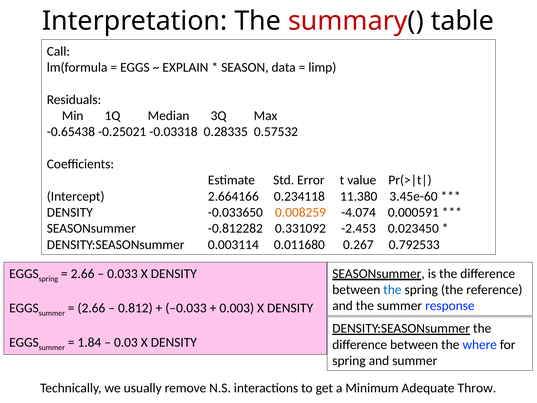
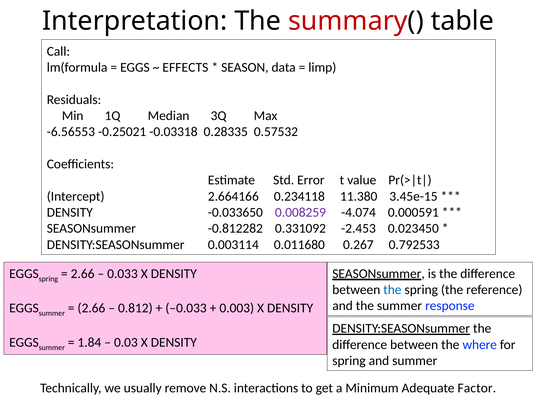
EXPLAIN: EXPLAIN -> EFFECTS
-0.65438: -0.65438 -> -6.56553
3.45e-60: 3.45e-60 -> 3.45e-15
0.008259 colour: orange -> purple
Throw: Throw -> Factor
